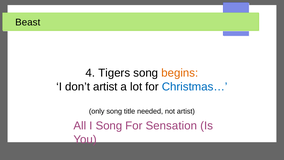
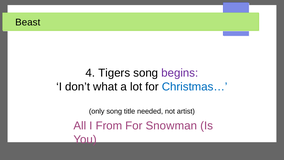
begins colour: orange -> purple
don’t artist: artist -> what
I Song: Song -> From
Sensation: Sensation -> Snowman
